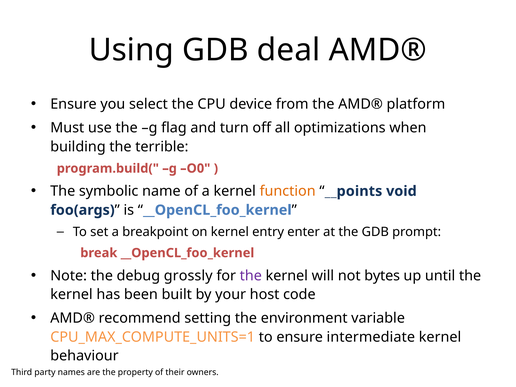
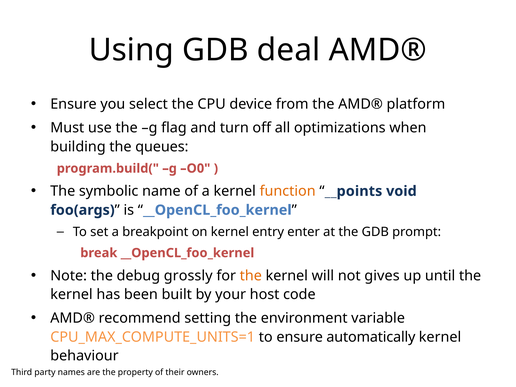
terrible: terrible -> queues
the at (251, 276) colour: purple -> orange
bytes: bytes -> gives
intermediate: intermediate -> automatically
